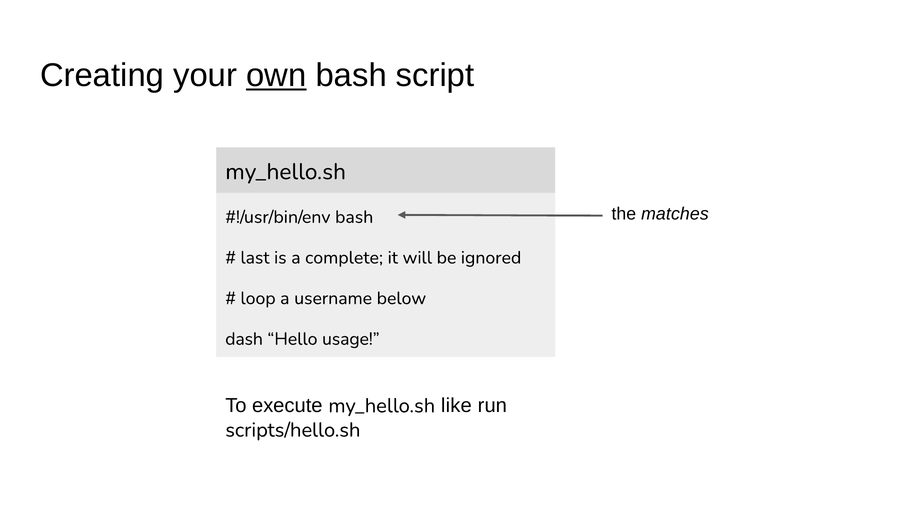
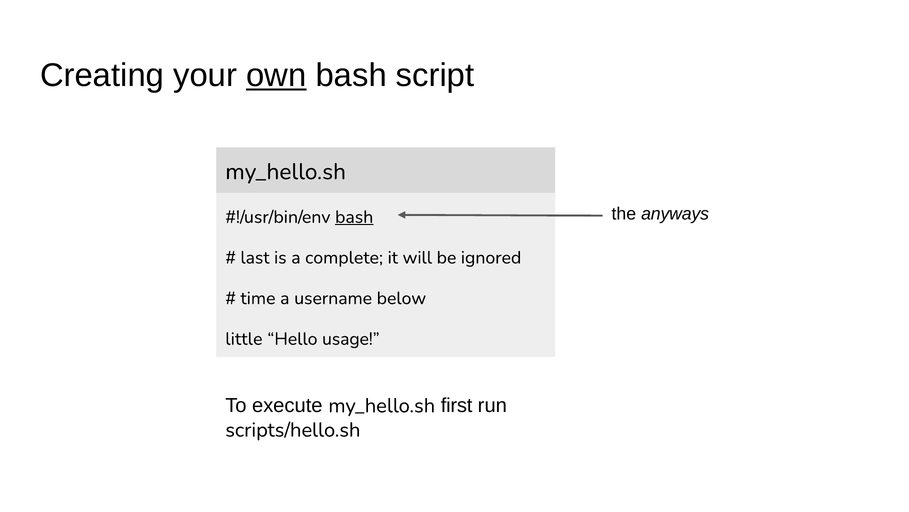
matches: matches -> anyways
bash at (354, 217) underline: none -> present
loop: loop -> time
dash: dash -> little
like: like -> first
